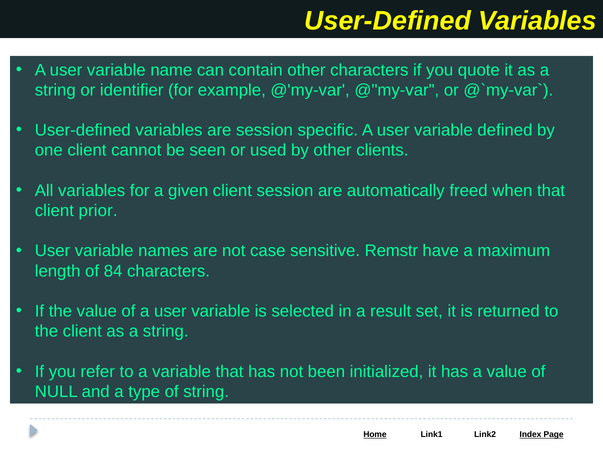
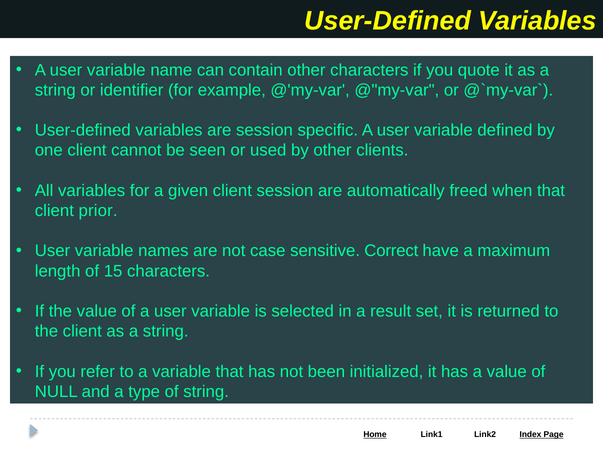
Remstr: Remstr -> Correct
84: 84 -> 15
